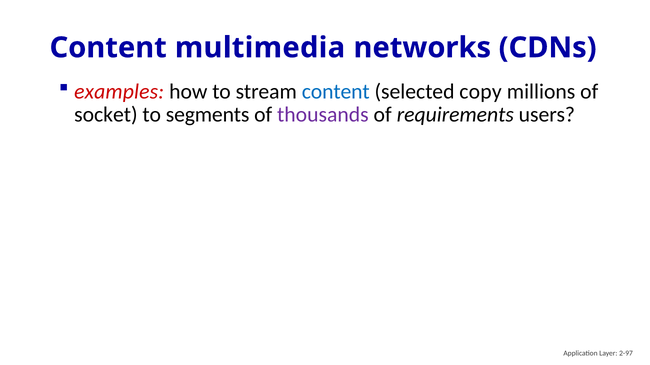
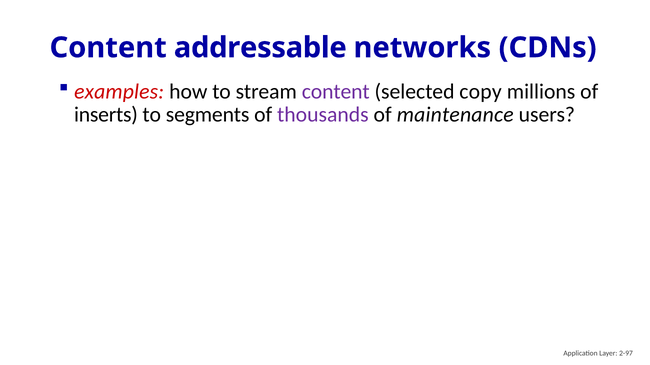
multimedia: multimedia -> addressable
content at (336, 92) colour: blue -> purple
socket: socket -> inserts
requirements: requirements -> maintenance
